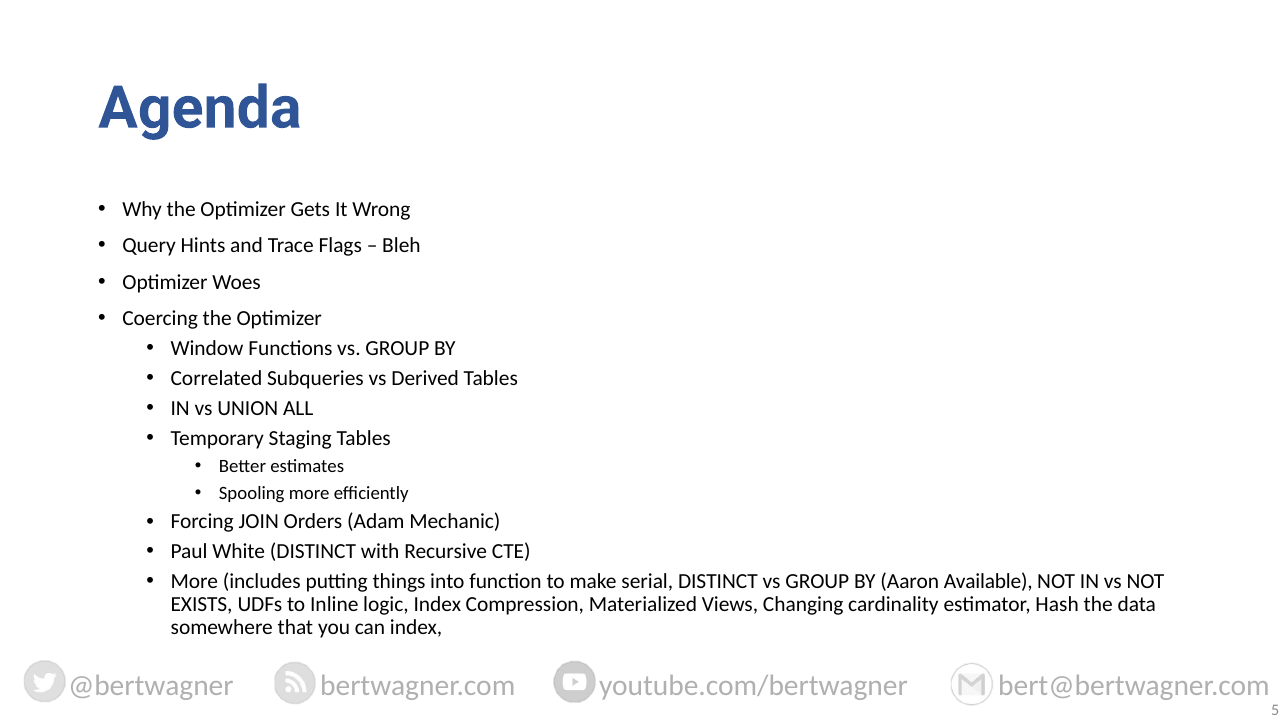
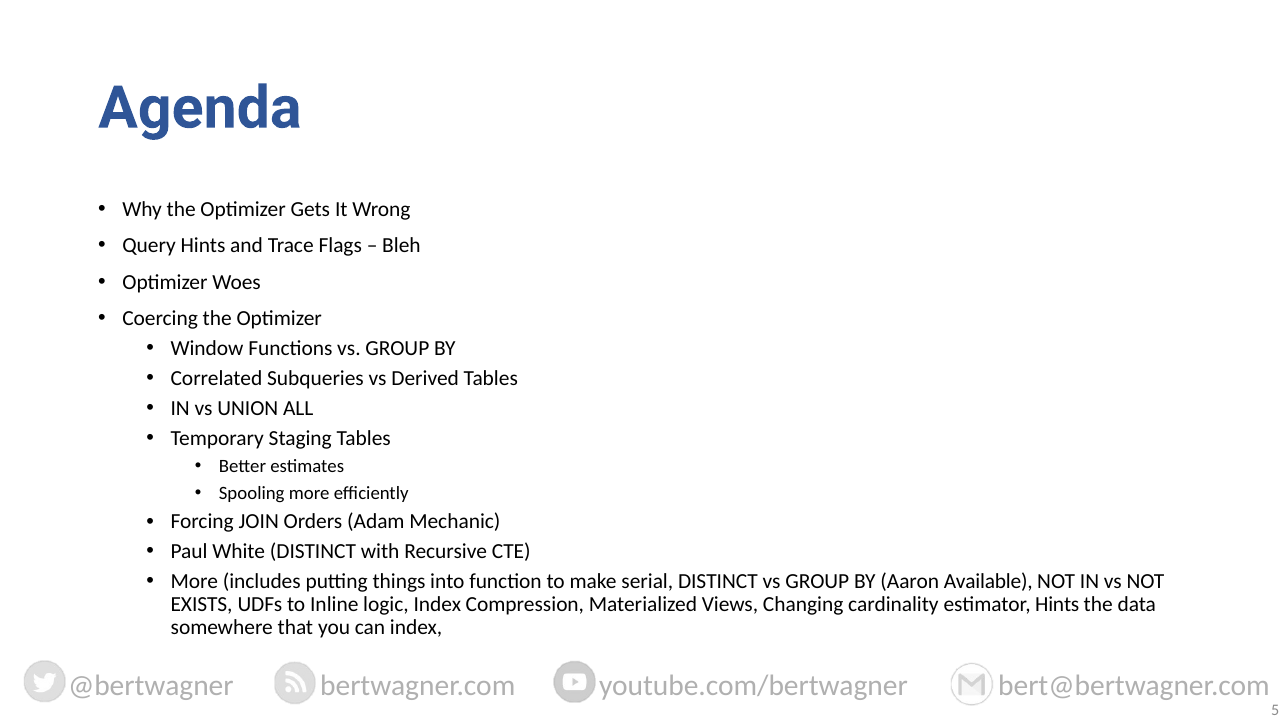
estimator Hash: Hash -> Hints
